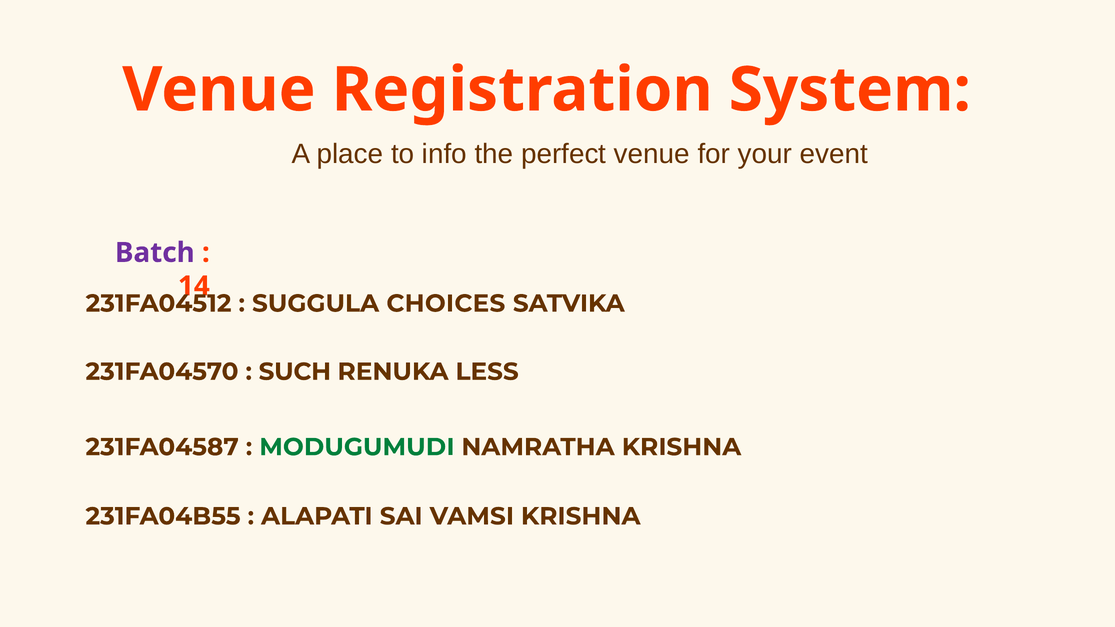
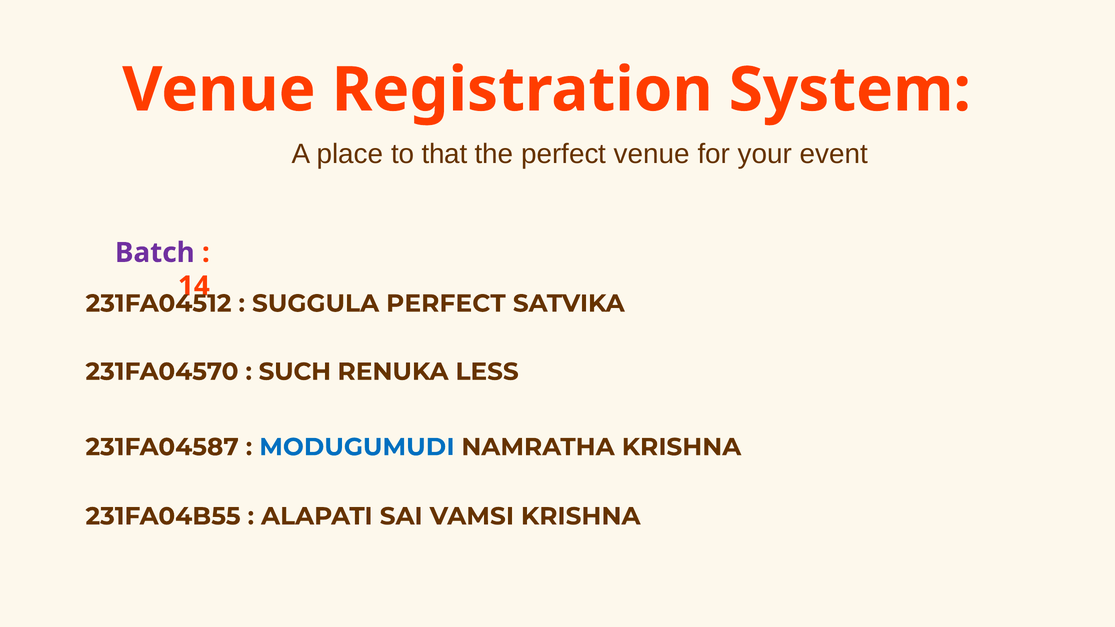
info: info -> that
SUGGULA CHOICES: CHOICES -> PERFECT
MODUGUMUDI colour: green -> blue
